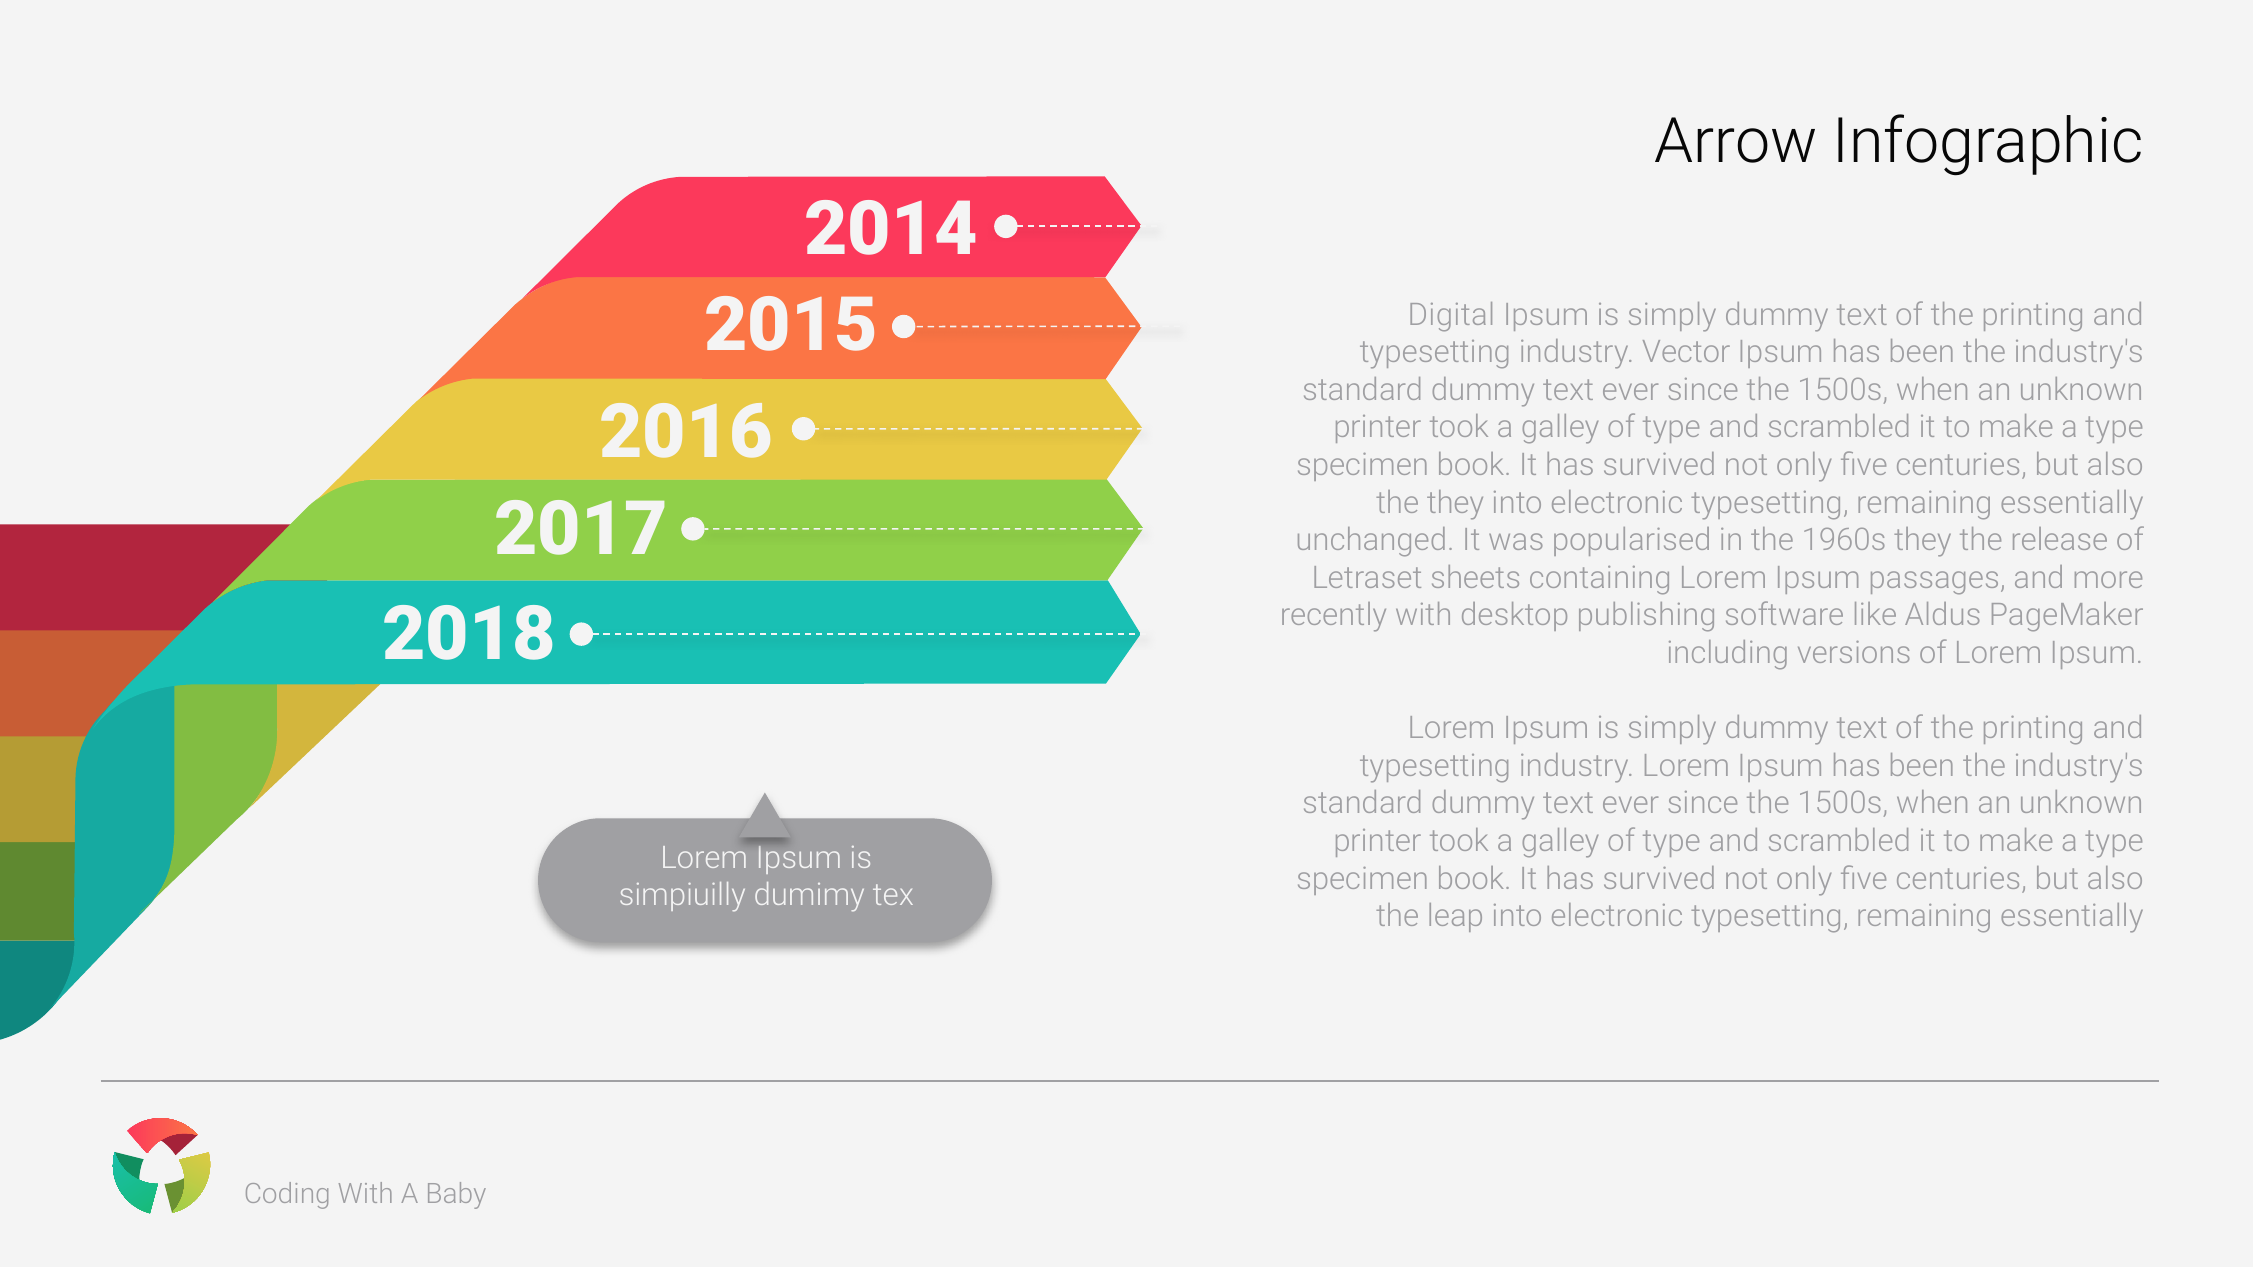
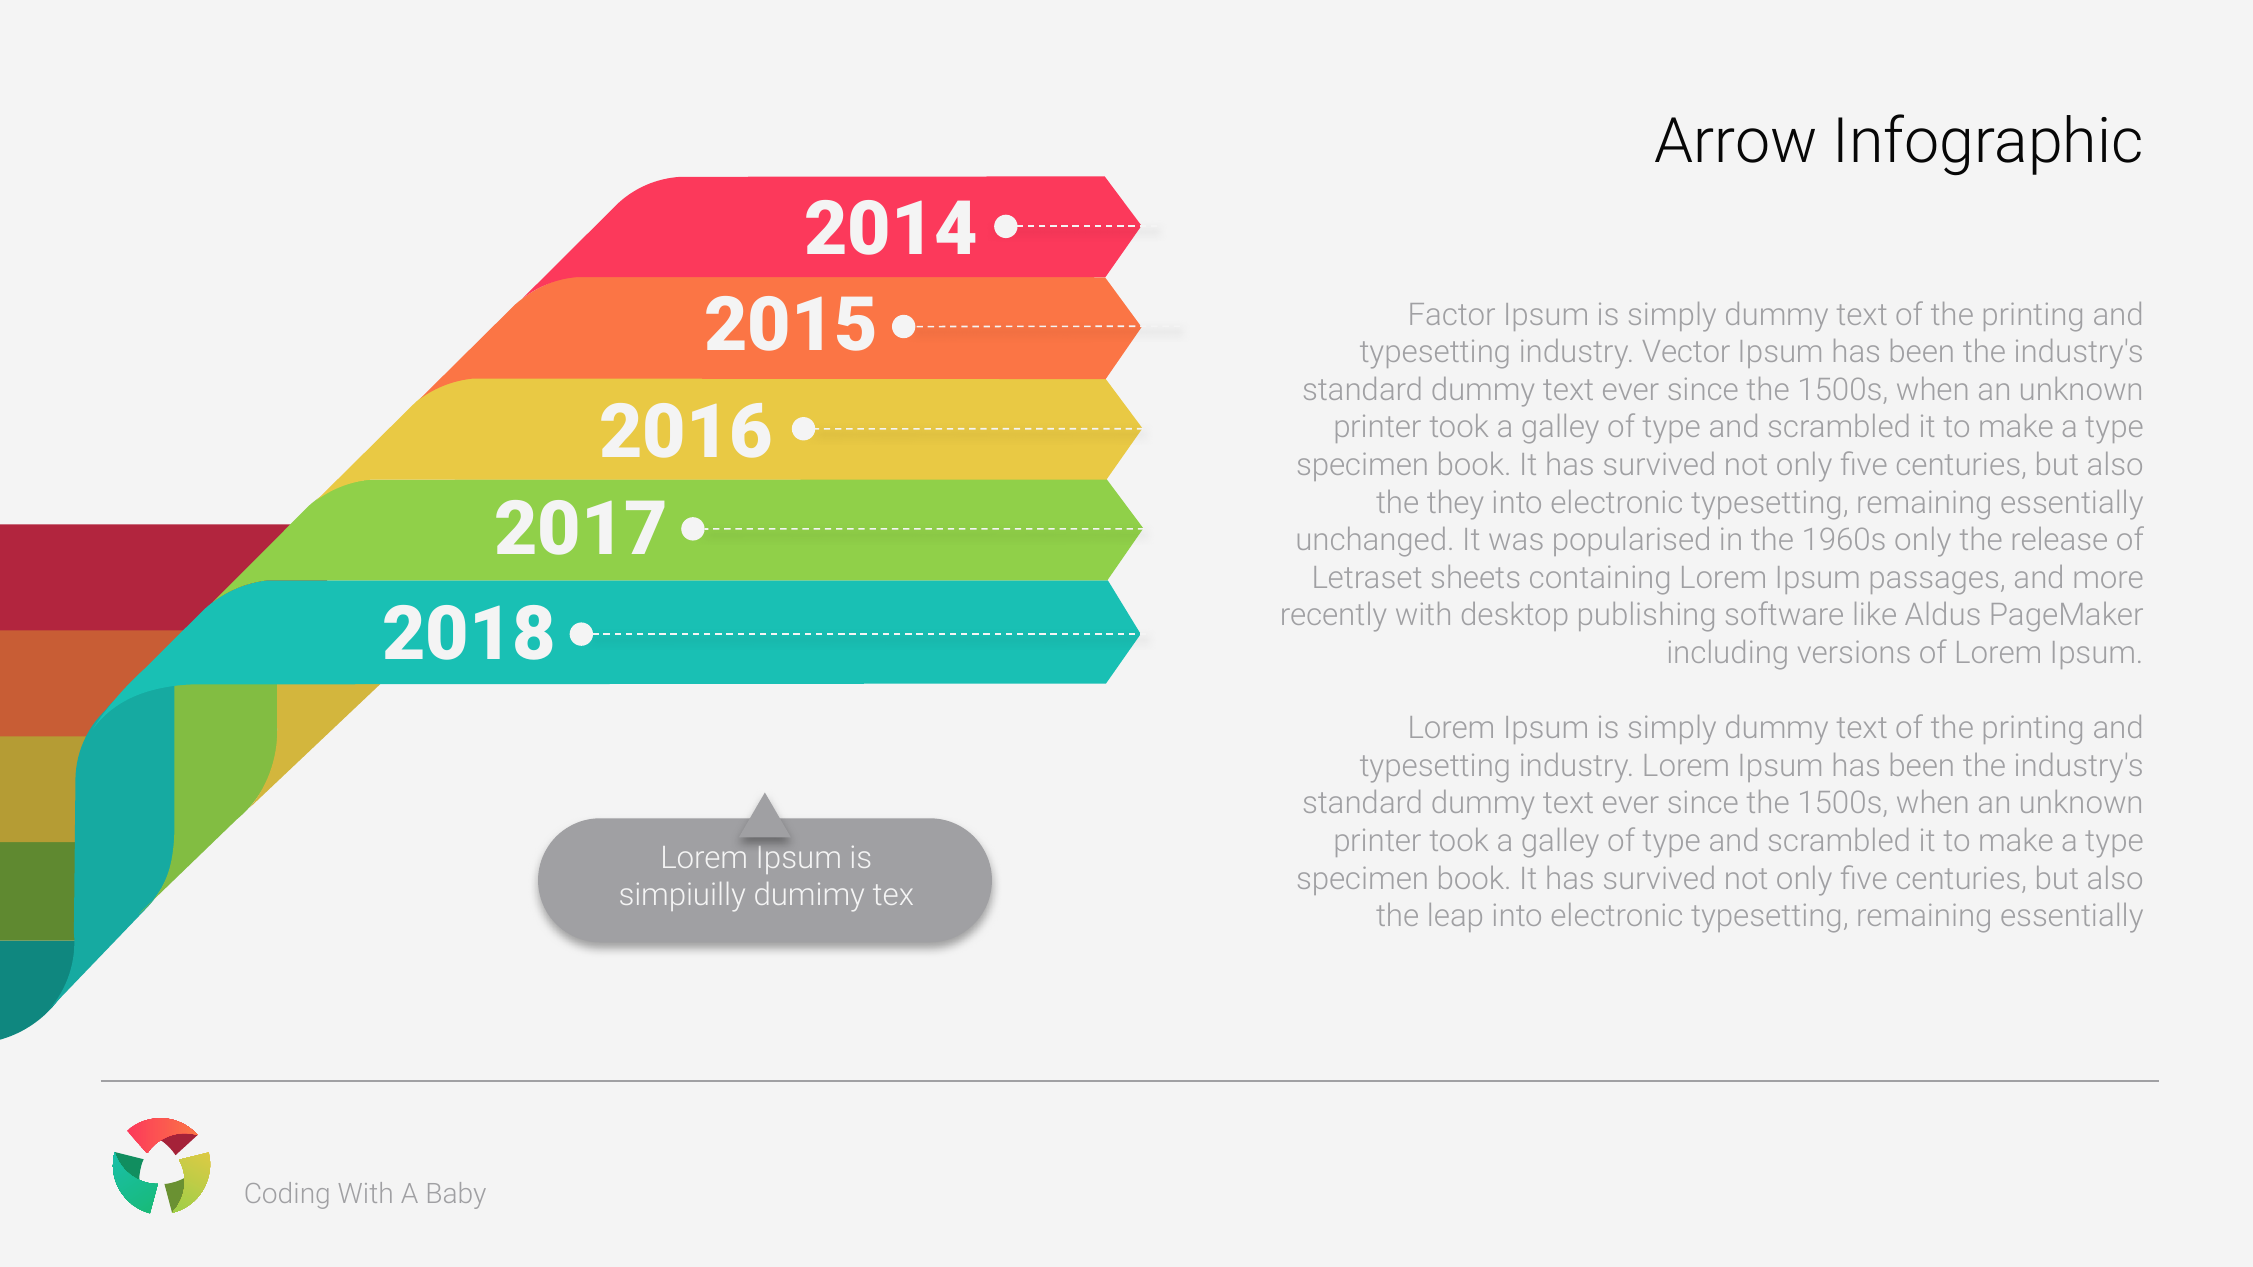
Digital: Digital -> Factor
1960s they: they -> only
